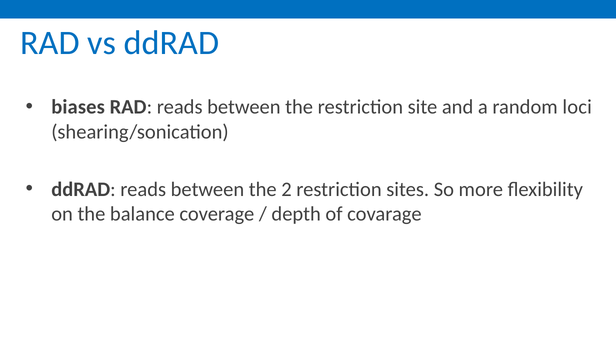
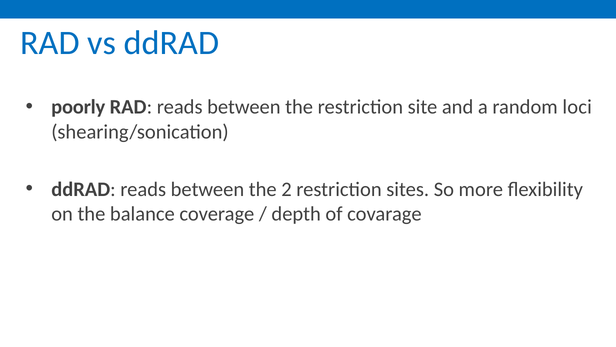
biases: biases -> poorly
